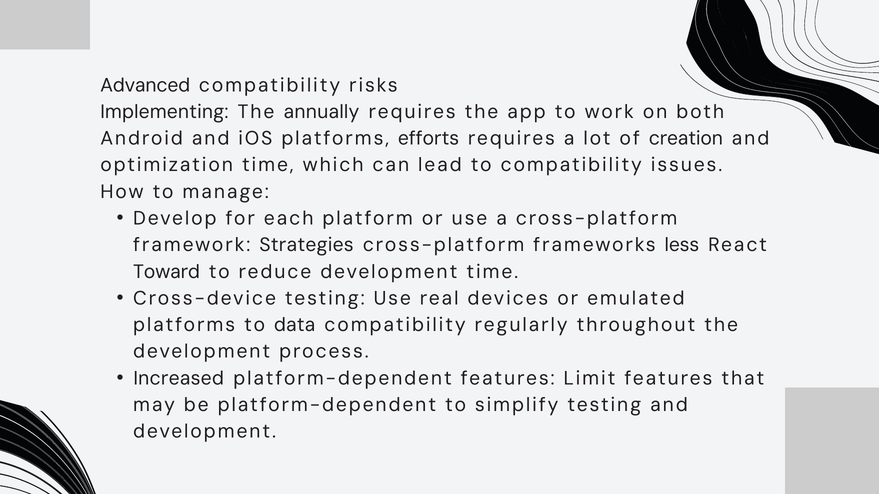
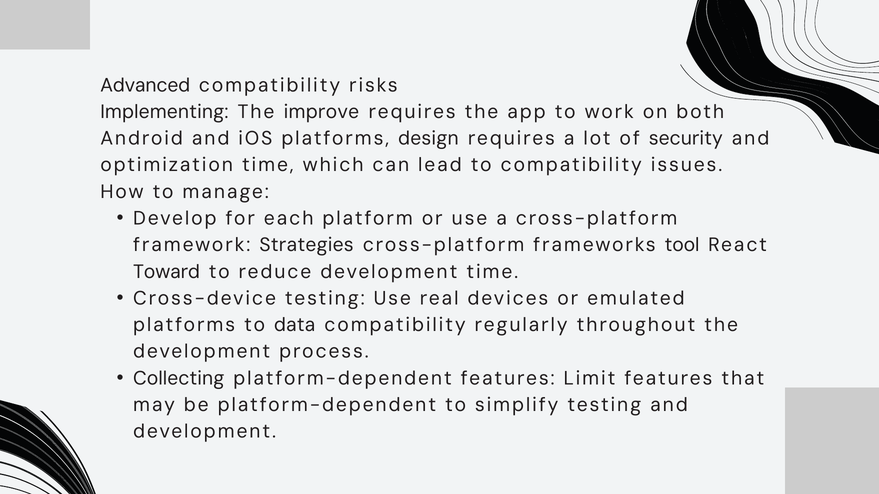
annually: annually -> improve
efforts: efforts -> design
creation: creation -> security
less: less -> tool
Increased: Increased -> Collecting
